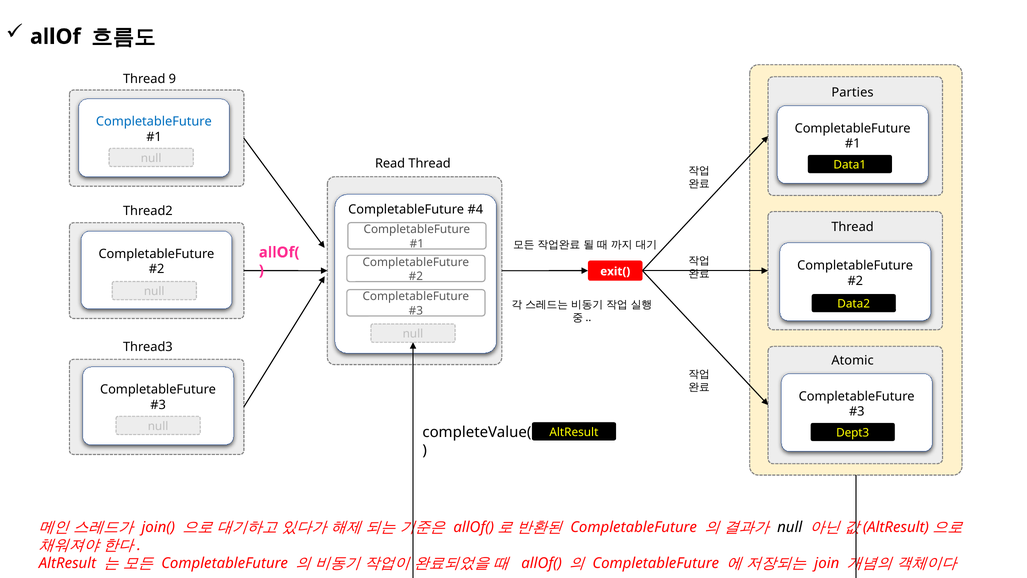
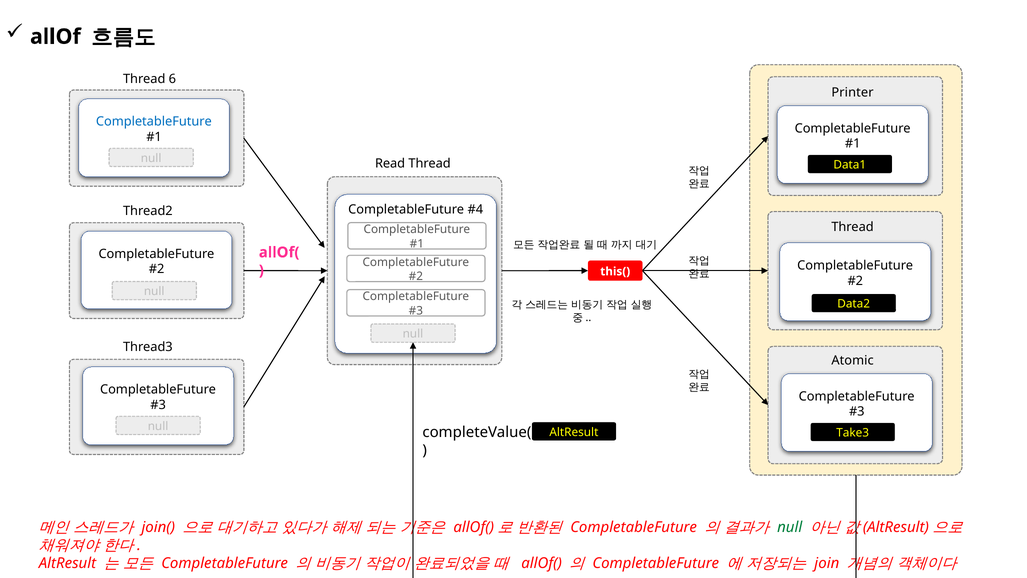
9: 9 -> 6
Parties: Parties -> Printer
exit(: exit( -> this(
Dept3: Dept3 -> Take3
null at (790, 527) colour: black -> green
